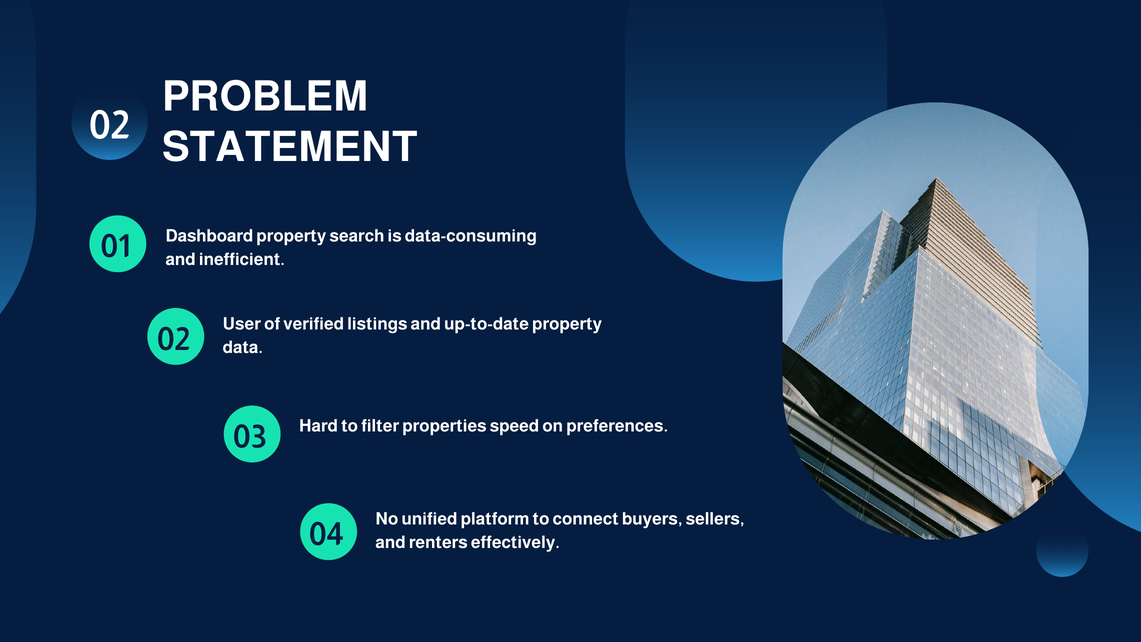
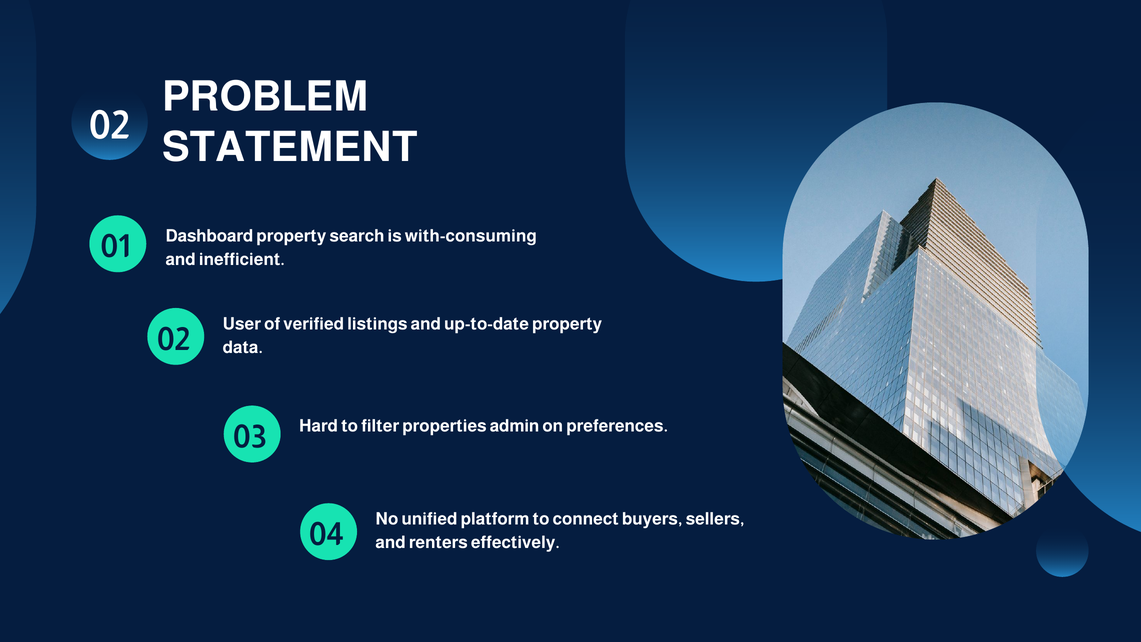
data-consuming: data-consuming -> with-consuming
speed: speed -> admin
